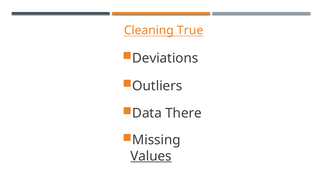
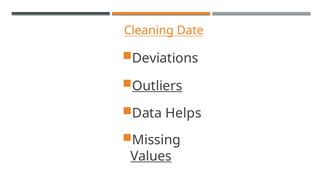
True: True -> Date
Outliers underline: none -> present
There: There -> Helps
